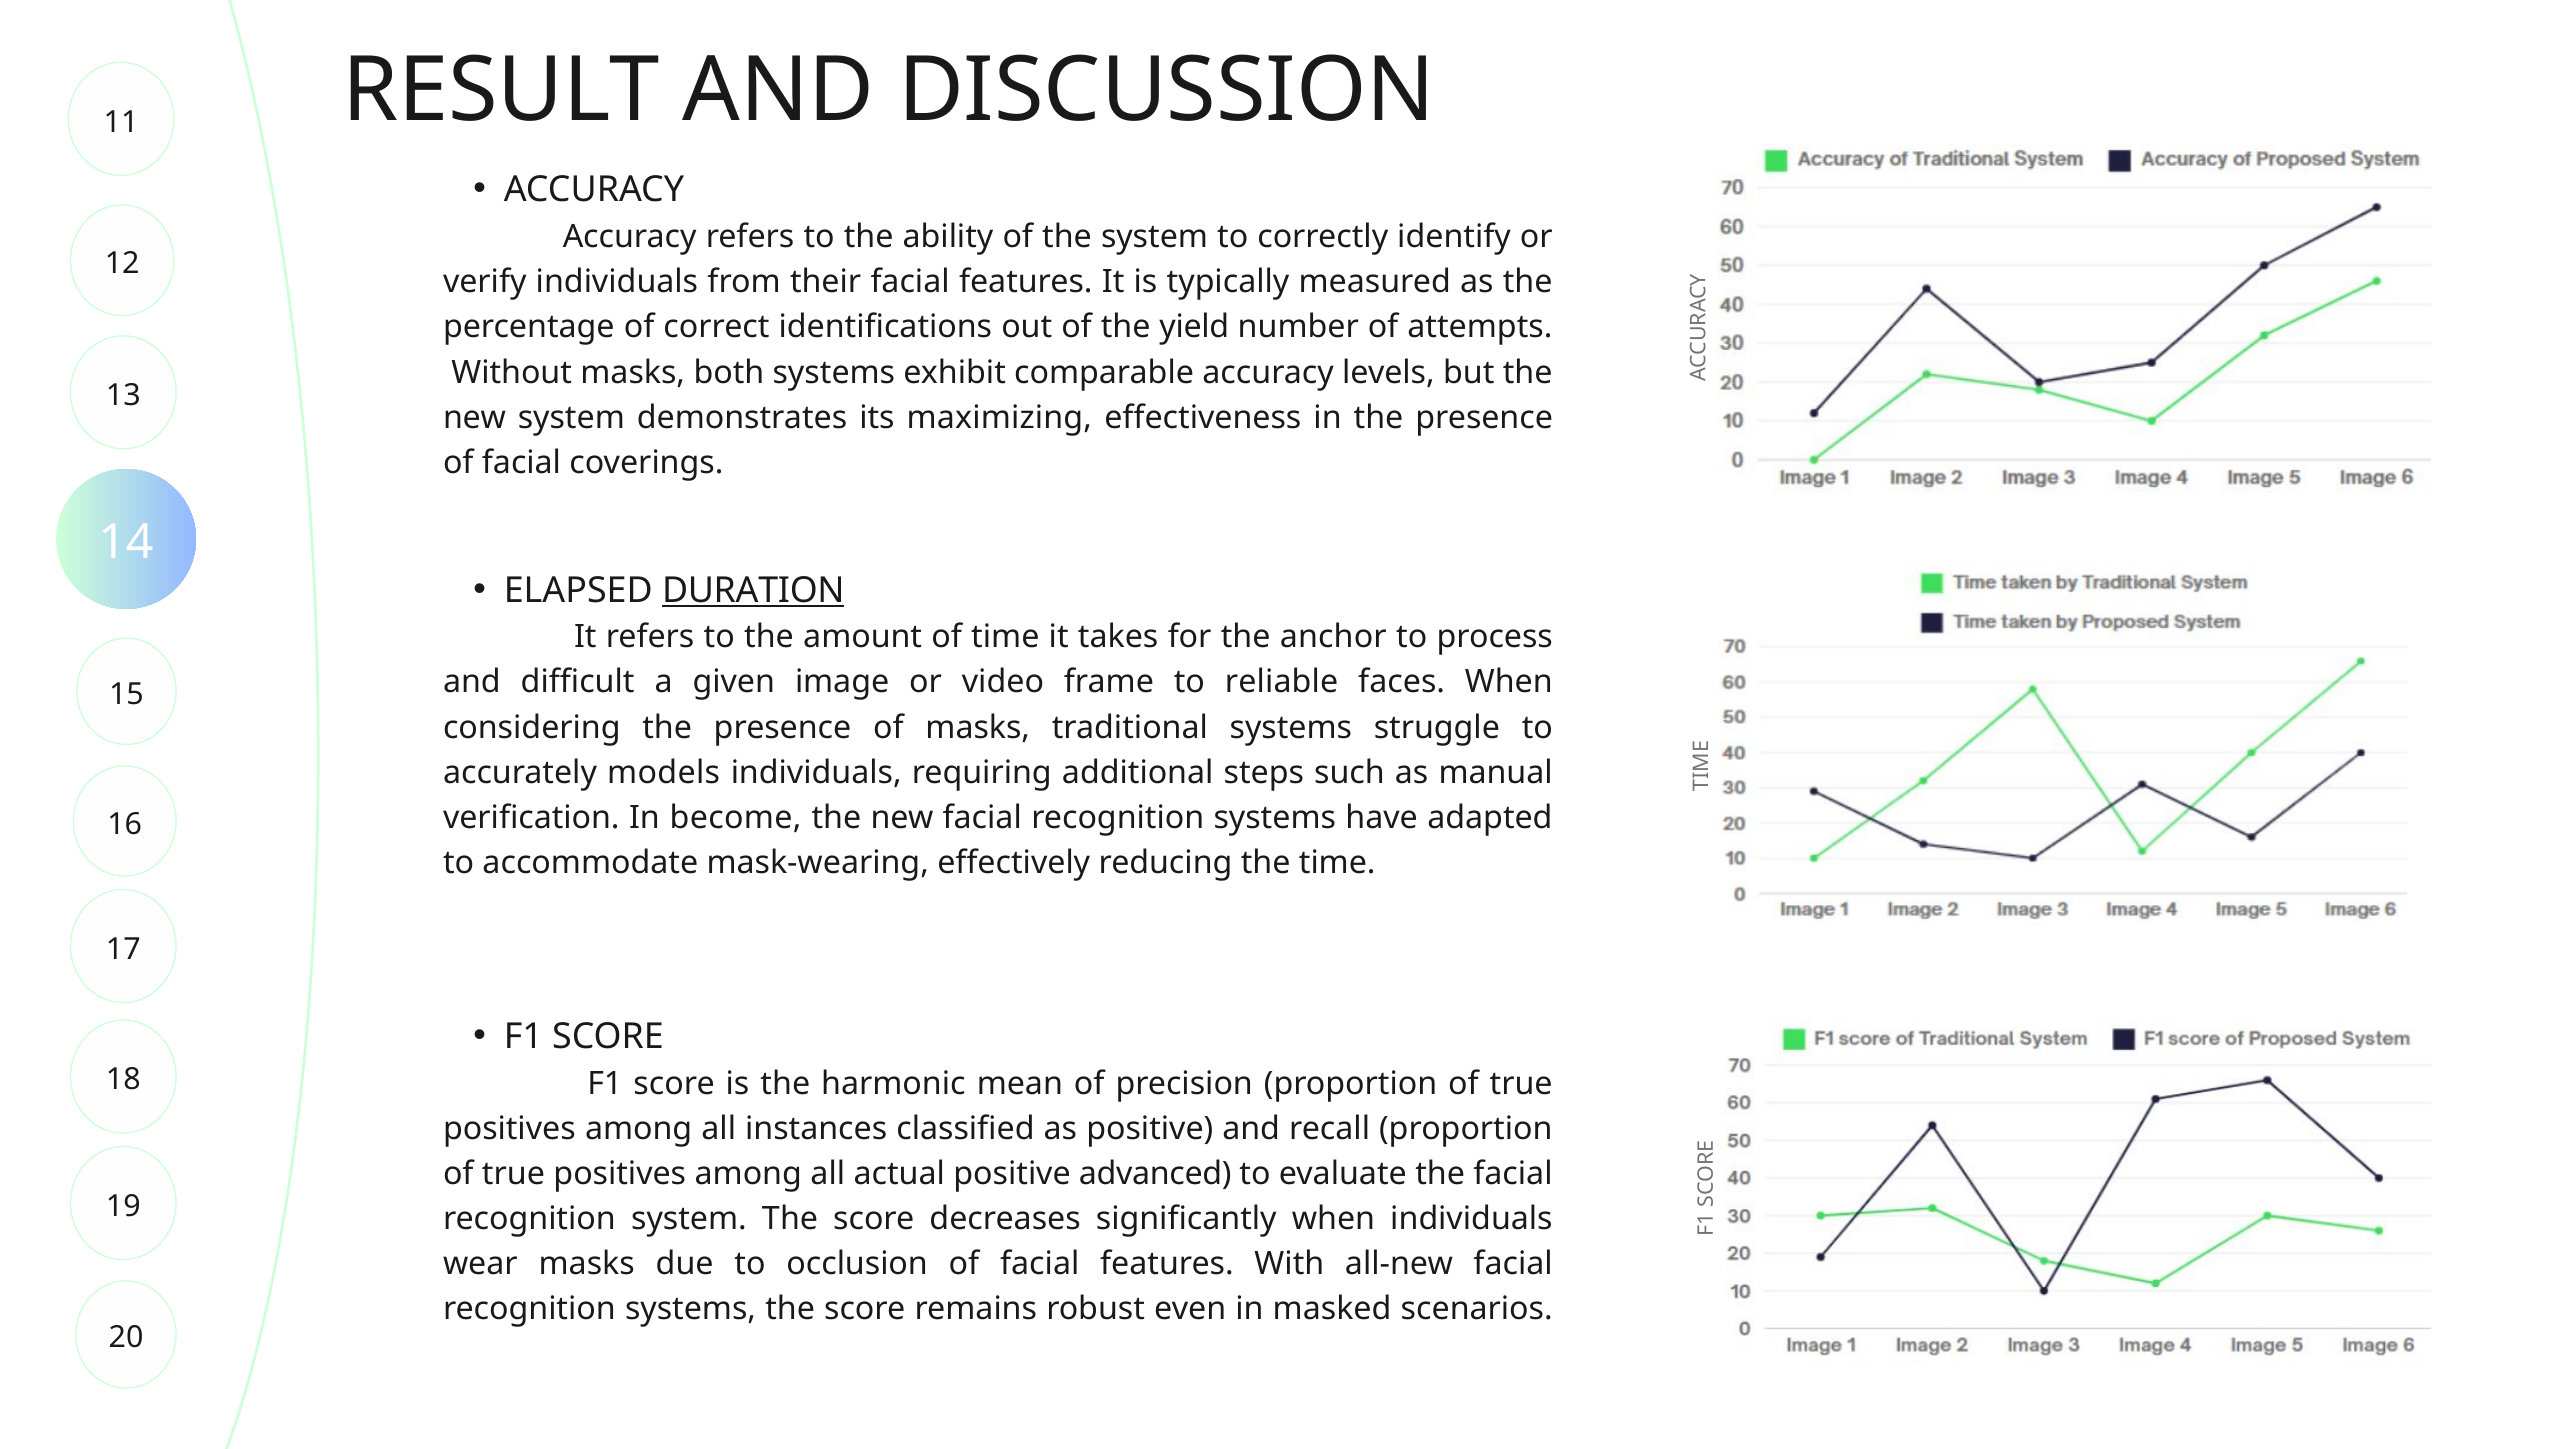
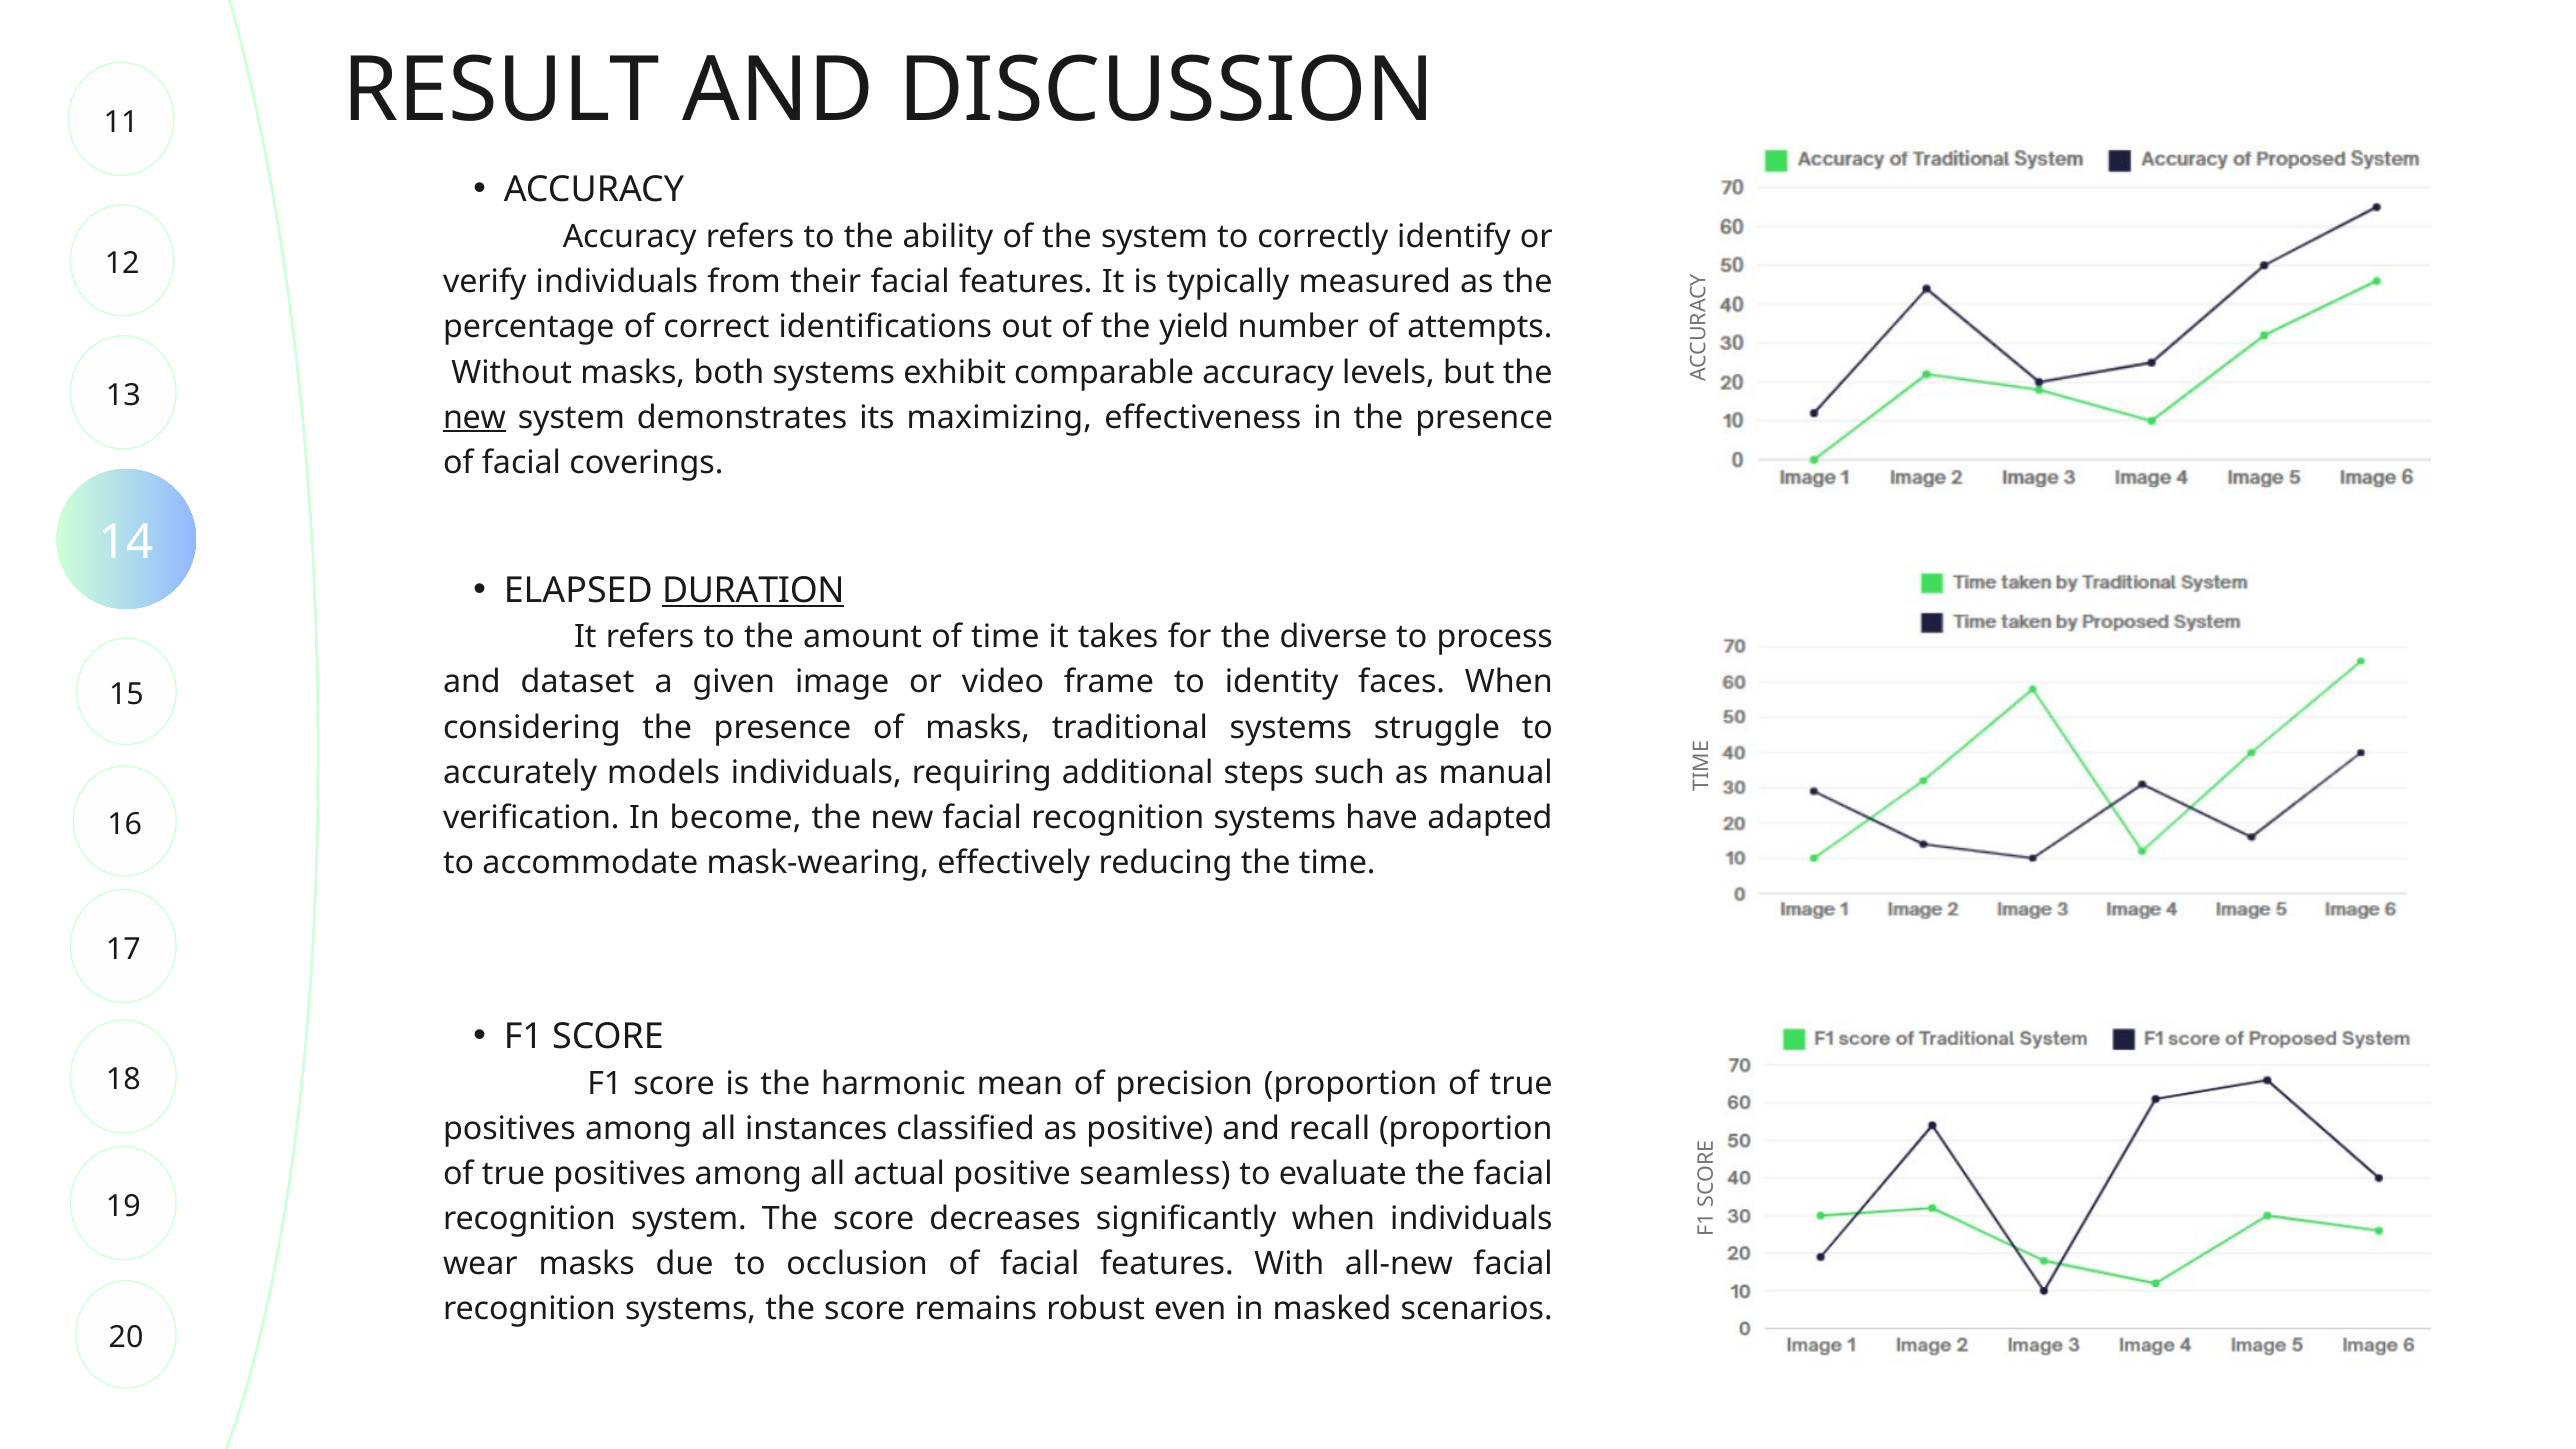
new at (475, 417) underline: none -> present
anchor: anchor -> diverse
difficult: difficult -> dataset
reliable: reliable -> identity
advanced: advanced -> seamless
